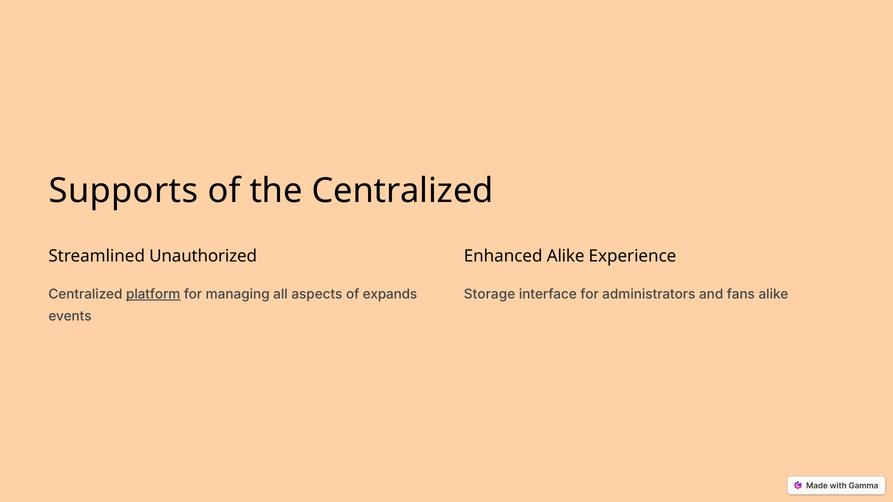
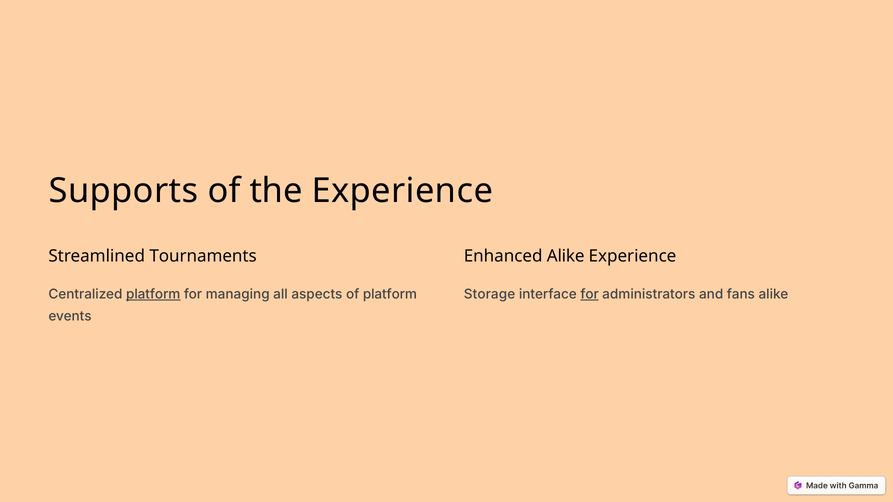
the Centralized: Centralized -> Experience
Unauthorized: Unauthorized -> Tournaments
of expands: expands -> platform
for at (590, 294) underline: none -> present
